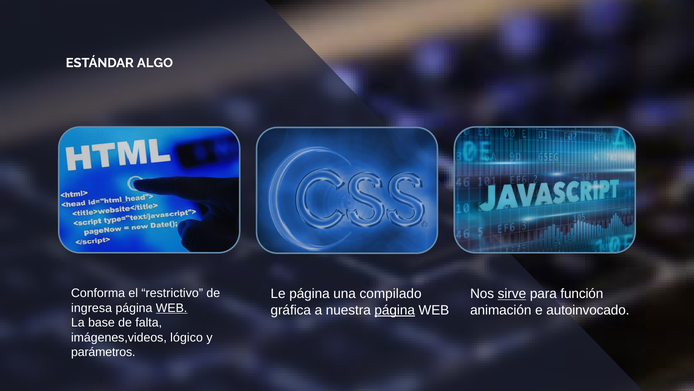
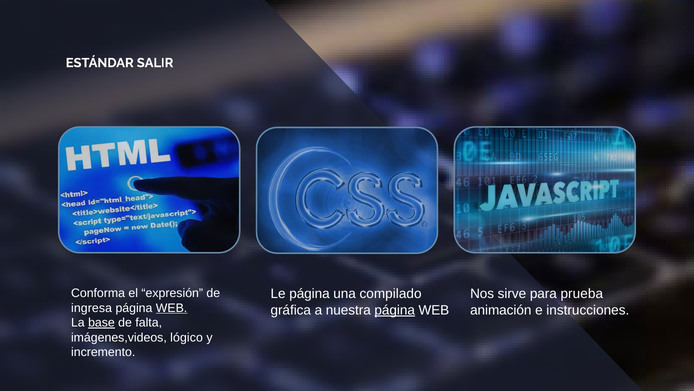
ALGO: ALGO -> SALIR
restrictivo: restrictivo -> expresión
sirve underline: present -> none
función: función -> prueba
autoinvocado: autoinvocado -> instrucciones
base underline: none -> present
parámetros: parámetros -> incremento
